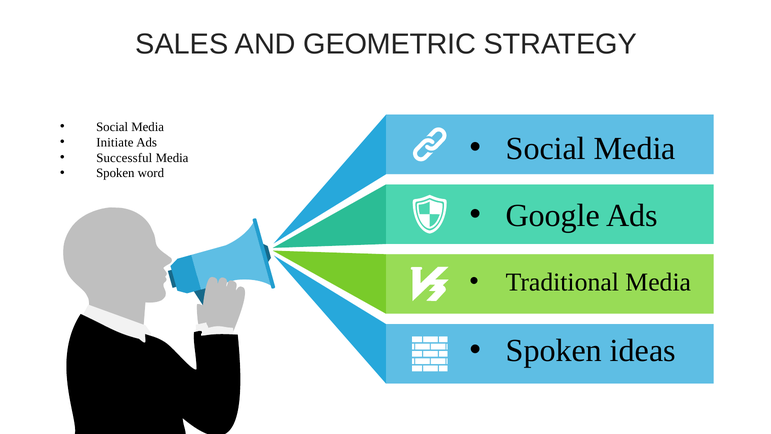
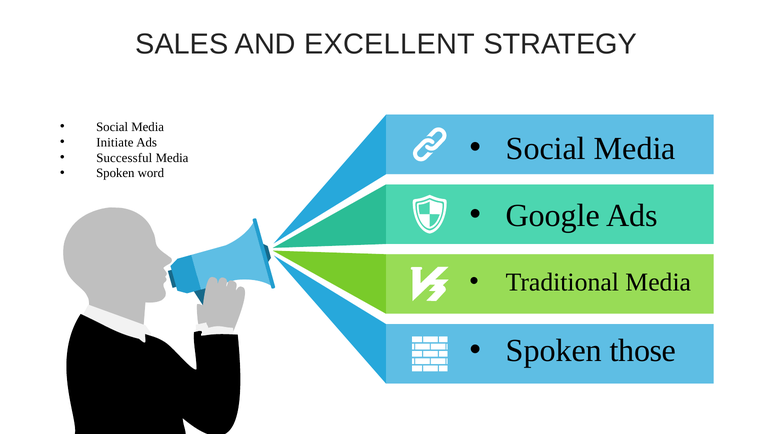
GEOMETRIC: GEOMETRIC -> EXCELLENT
ideas: ideas -> those
